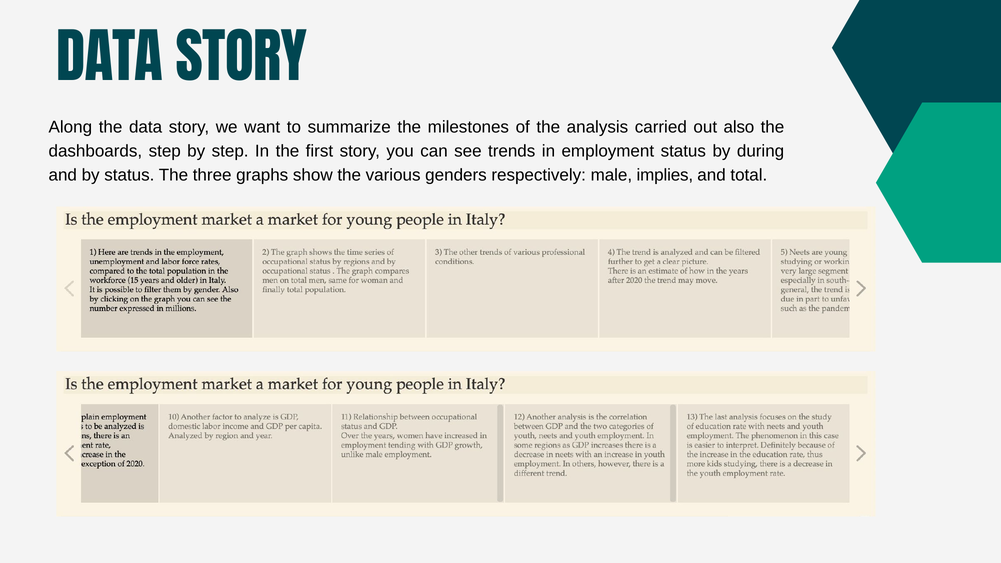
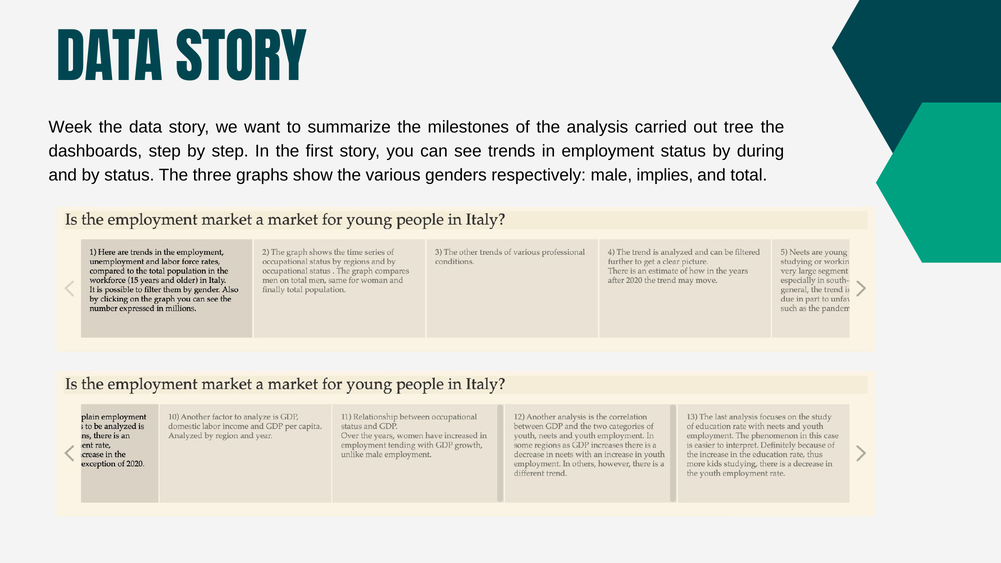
Along: Along -> Week
also: also -> tree
